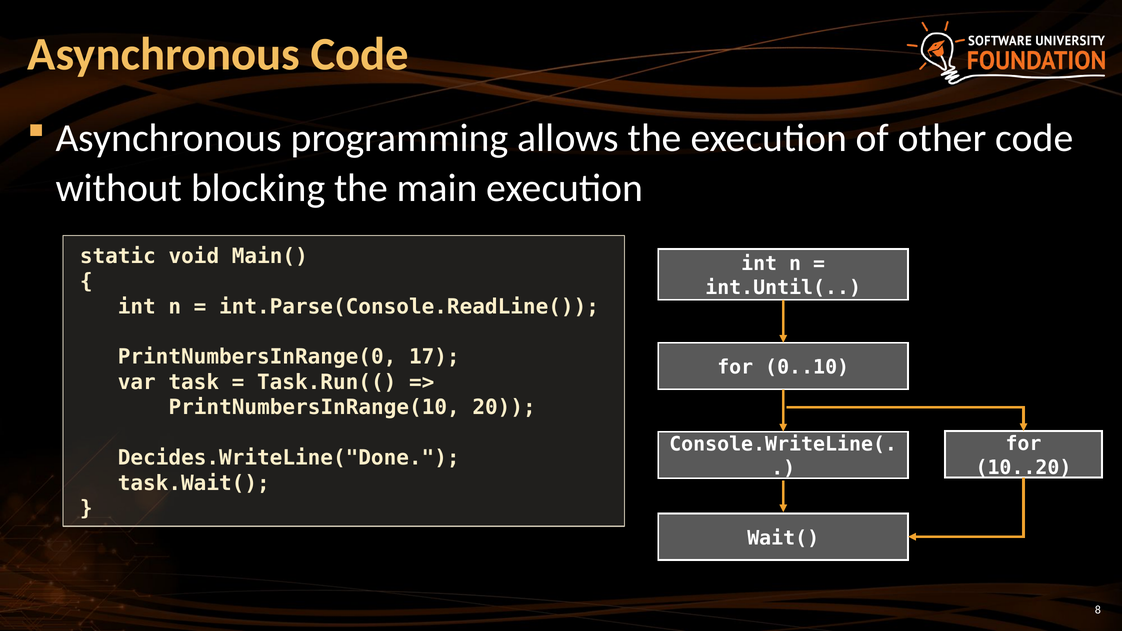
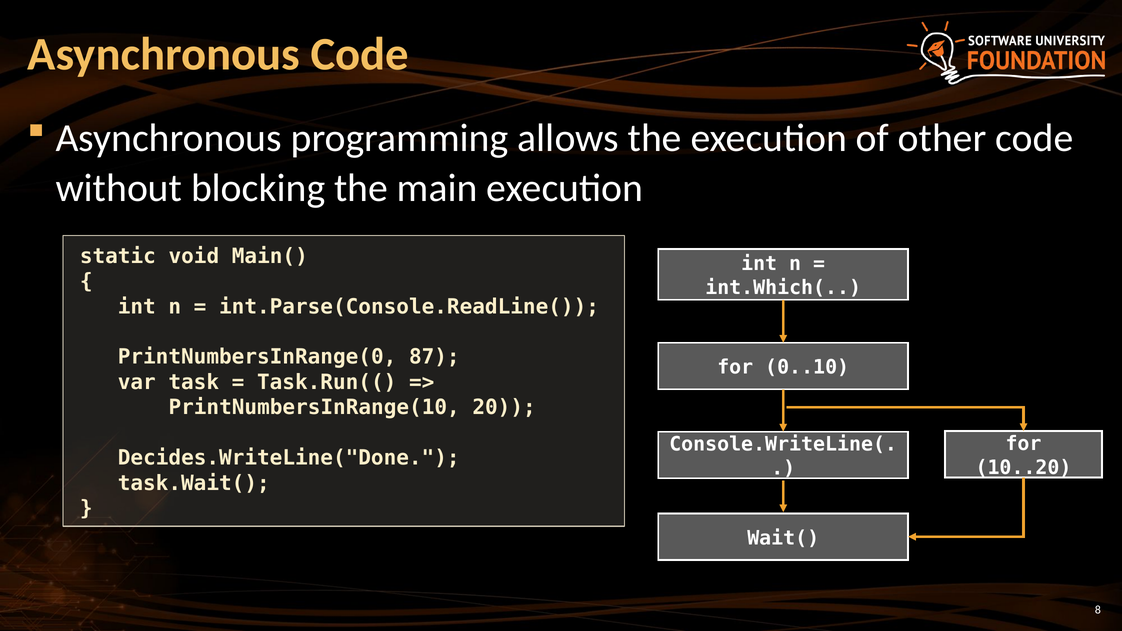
int.Until(: int.Until( -> int.Which(
17: 17 -> 87
